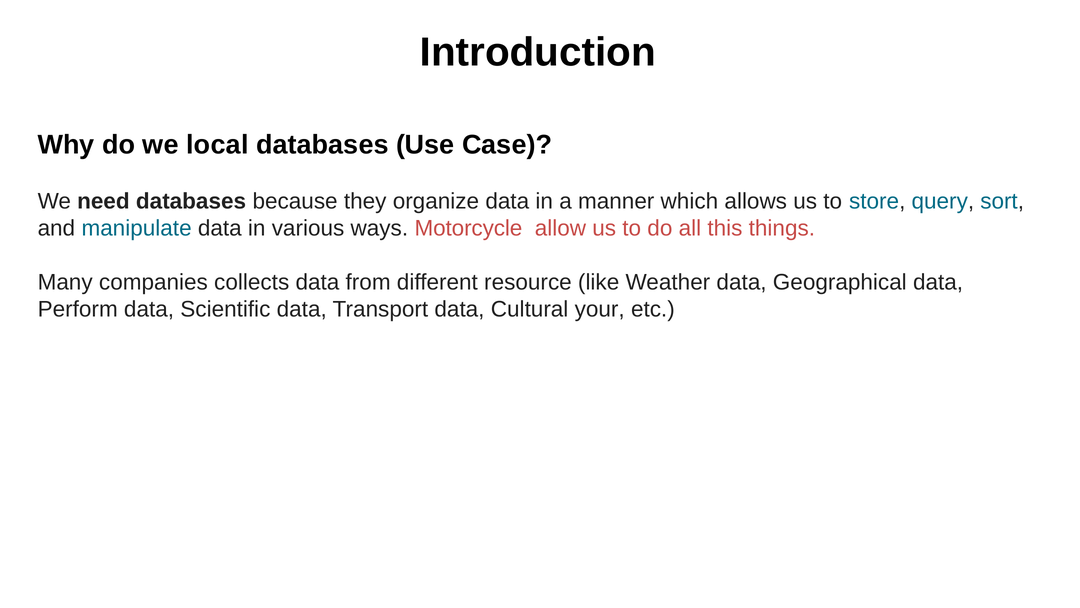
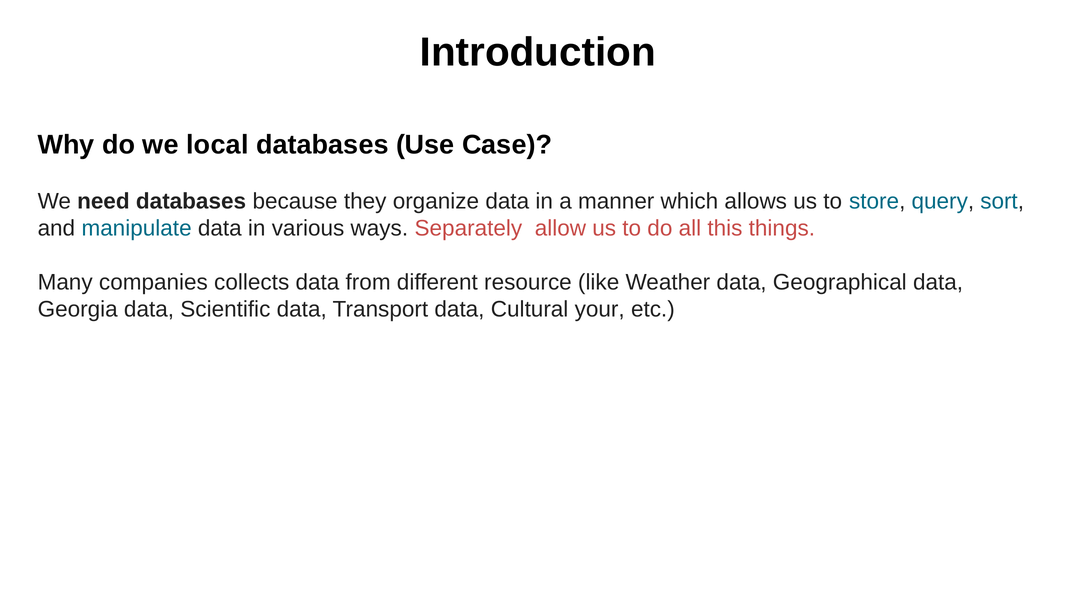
Motorcycle: Motorcycle -> Separately
Perform: Perform -> Georgia
